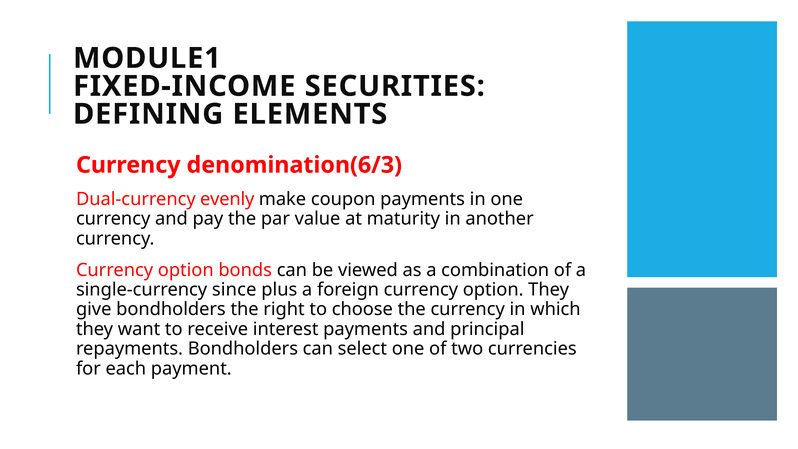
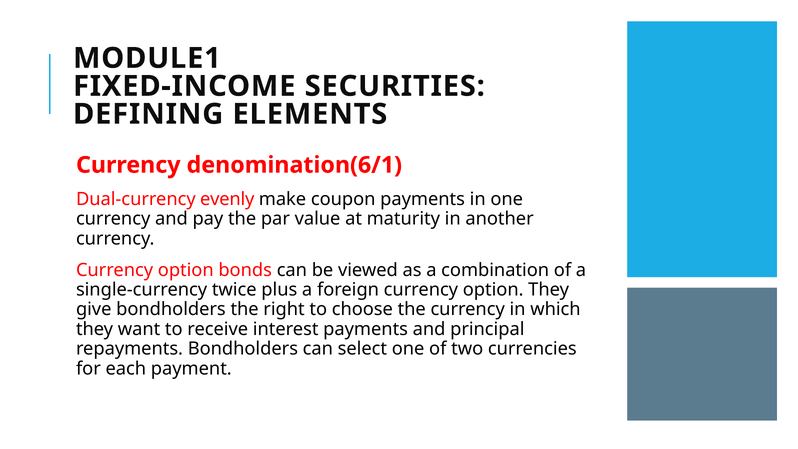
denomination(6/3: denomination(6/3 -> denomination(6/1
since: since -> twice
